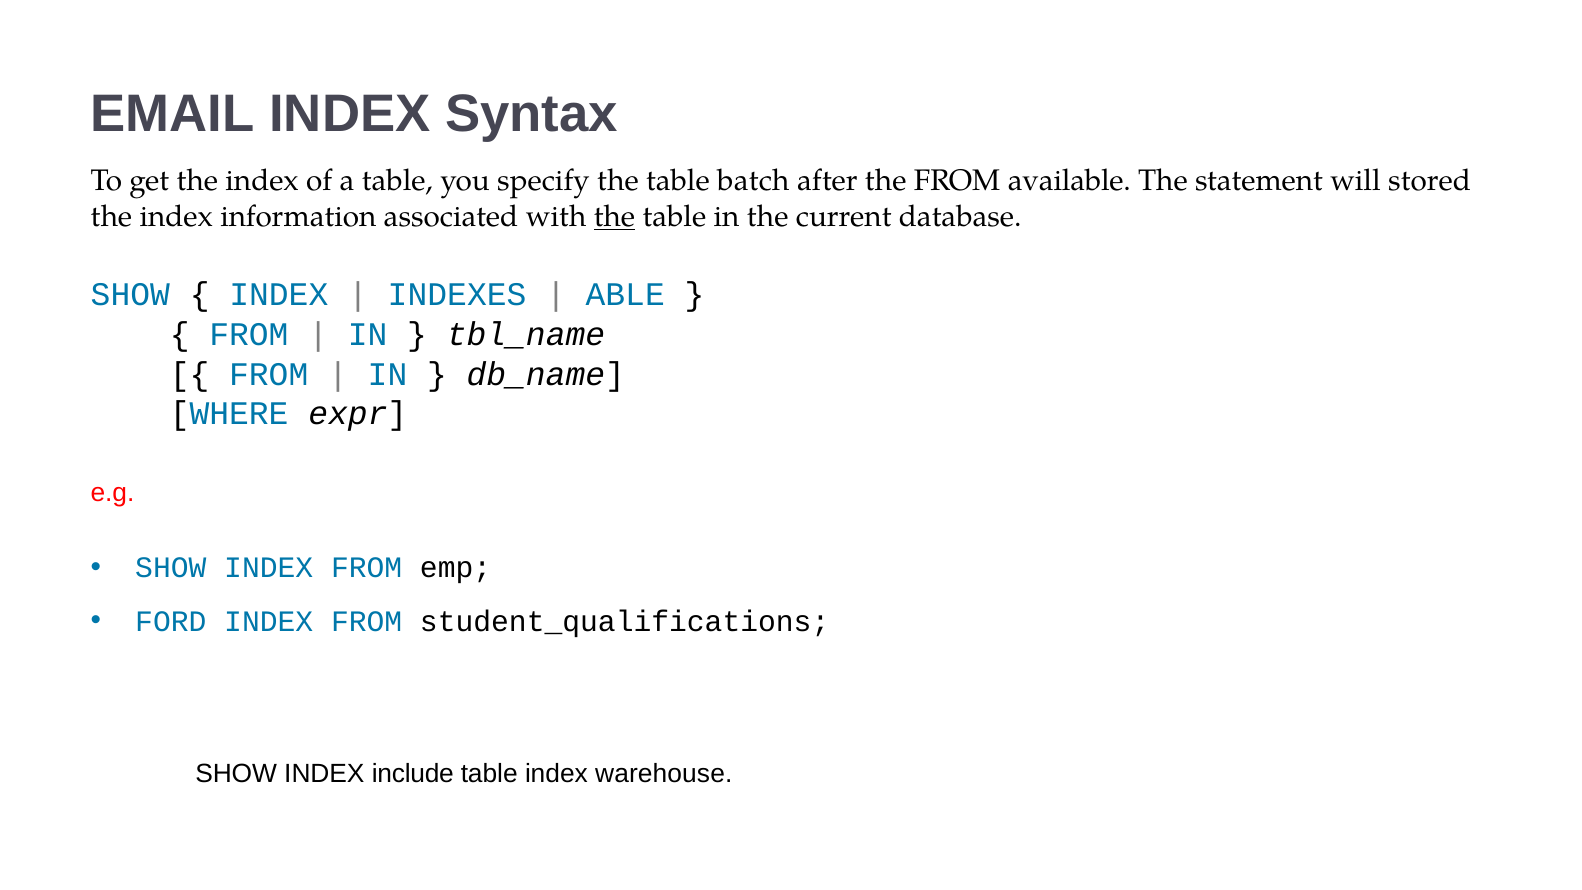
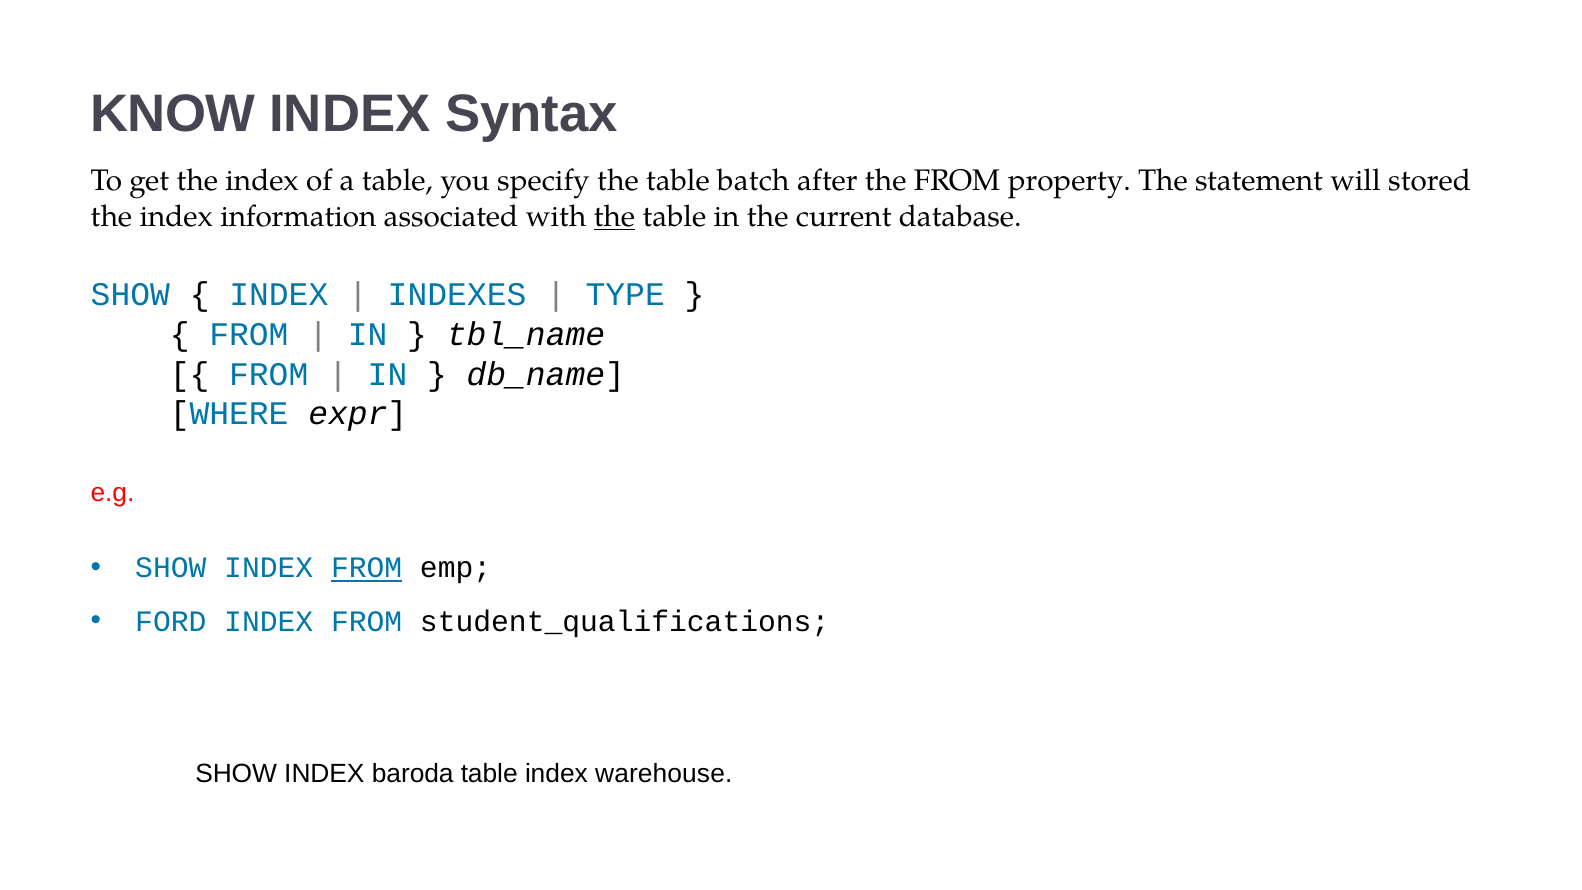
EMAIL: EMAIL -> KNOW
available: available -> property
ABLE: ABLE -> TYPE
FROM at (367, 568) underline: none -> present
include: include -> baroda
